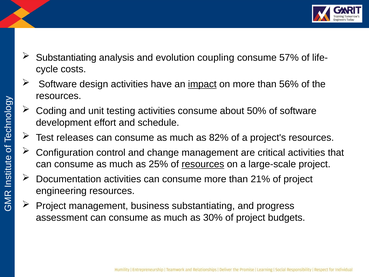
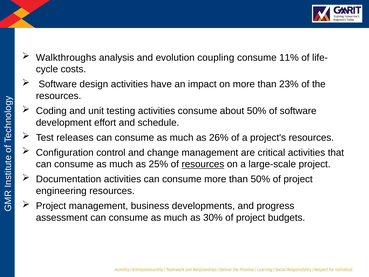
Substantiating at (66, 58): Substantiating -> Walkthroughs
57%: 57% -> 11%
impact underline: present -> none
56%: 56% -> 23%
82%: 82% -> 26%
than 21%: 21% -> 50%
business substantiating: substantiating -> developments
